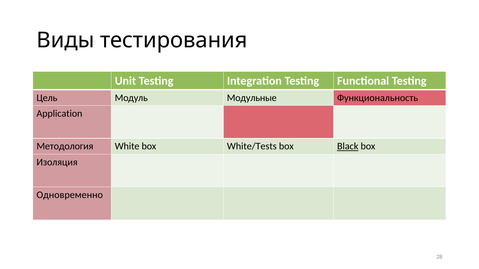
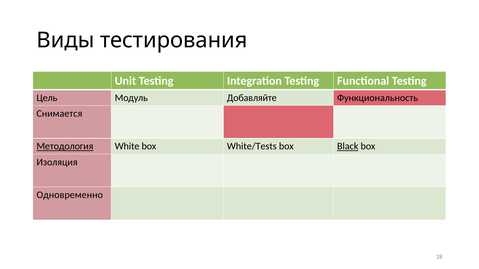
Модульные: Модульные -> Добавляйте
Application: Application -> Снимается
Методология underline: none -> present
